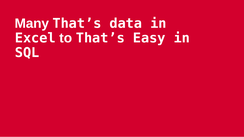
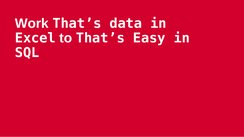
Many: Many -> Work
